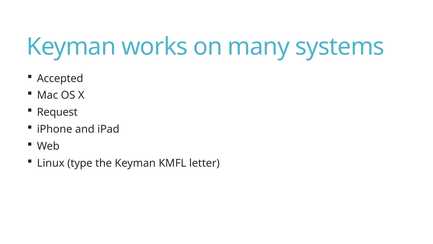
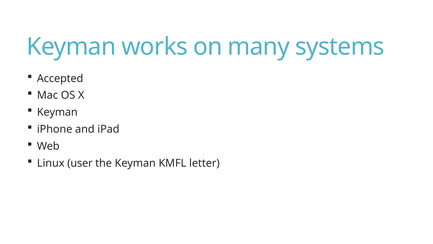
Request at (57, 112): Request -> Keyman
type: type -> user
